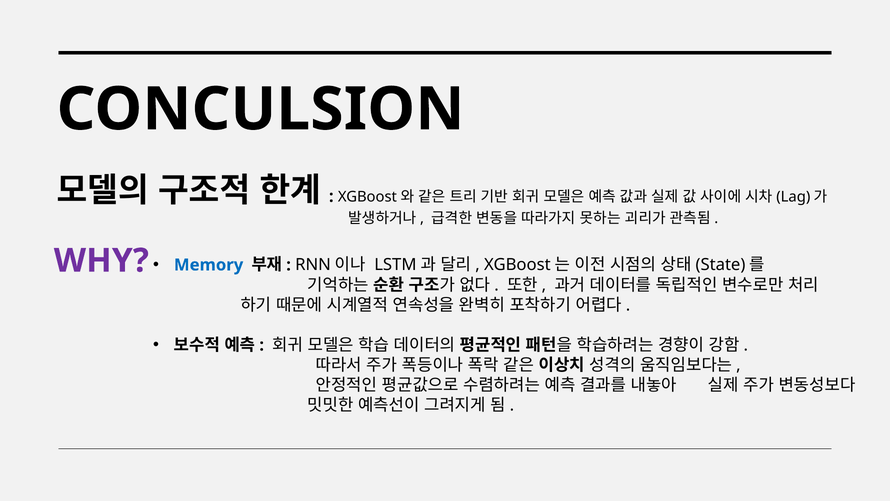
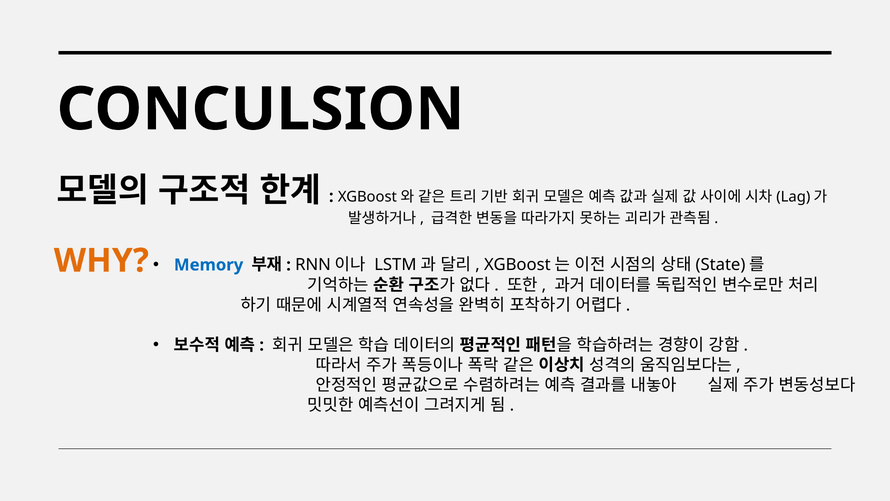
WHY colour: purple -> orange
